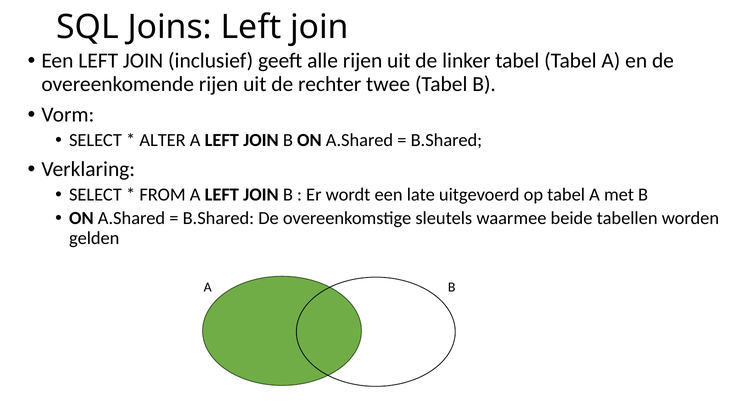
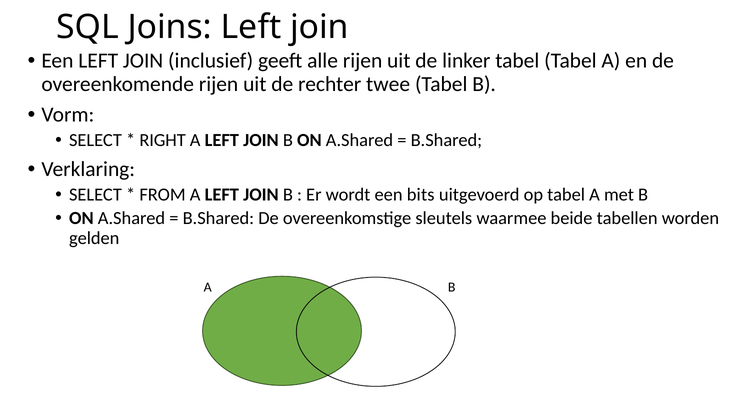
ALTER: ALTER -> RIGHT
late: late -> bits
